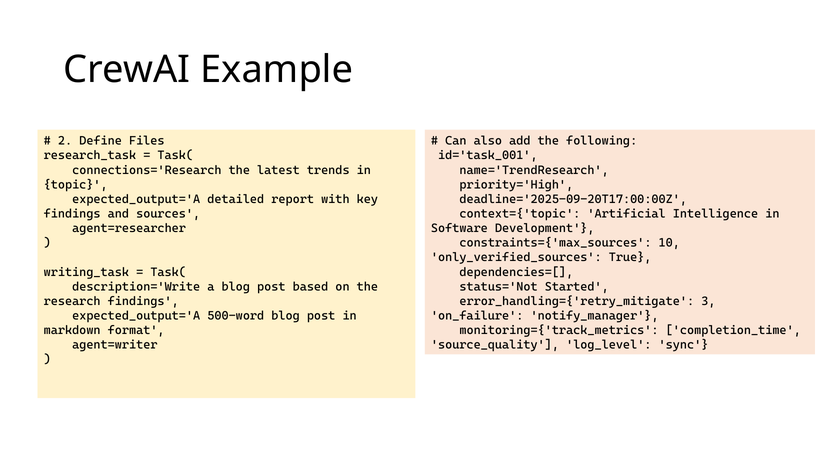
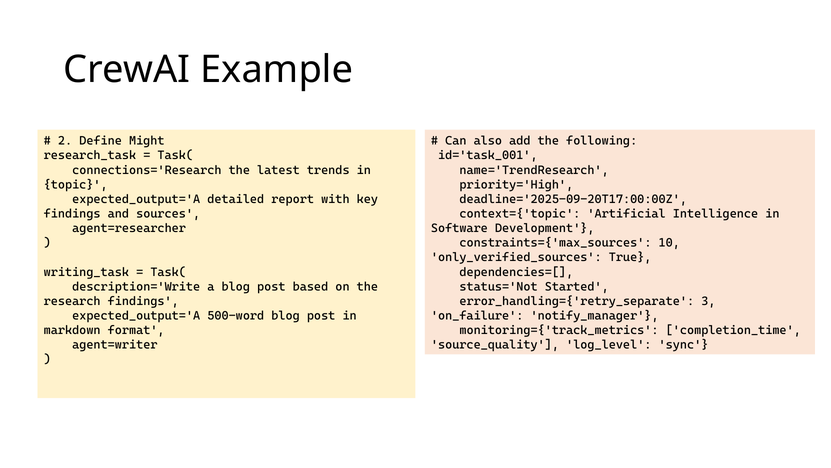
Files: Files -> Might
error_handling={'retry_mitigate: error_handling={'retry_mitigate -> error_handling={'retry_separate
